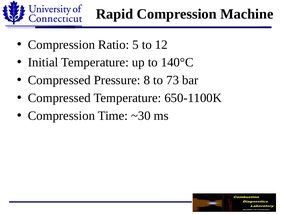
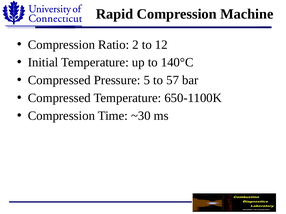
5: 5 -> 2
8: 8 -> 5
73: 73 -> 57
